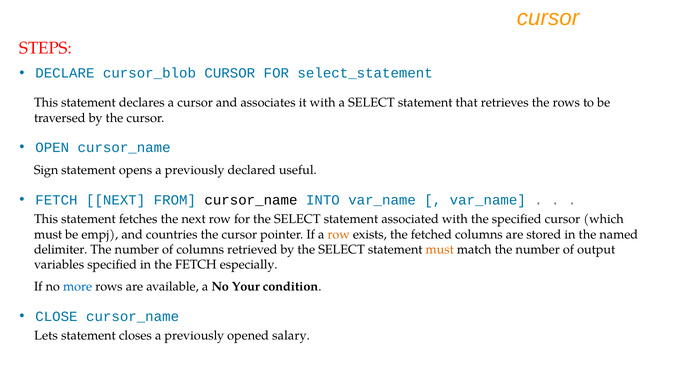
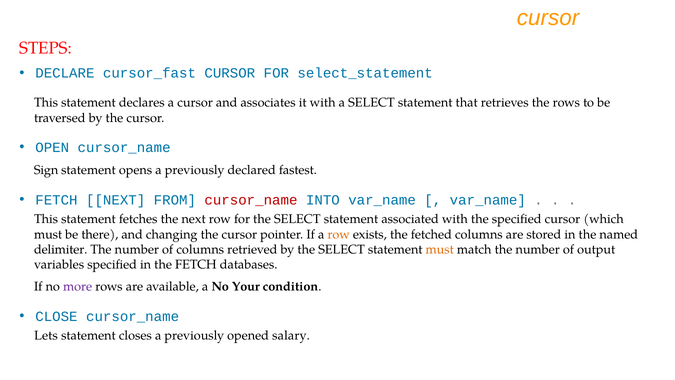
cursor_blob: cursor_blob -> cursor_fast
useful: useful -> fastest
cursor_name at (251, 200) colour: black -> red
empj: empj -> there
countries: countries -> changing
especially: especially -> databases
more colour: blue -> purple
